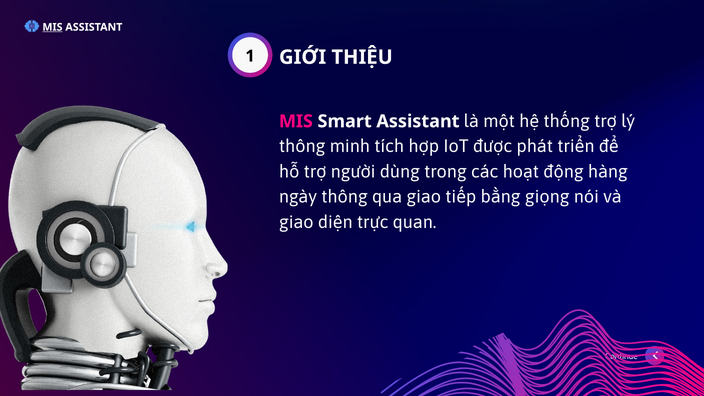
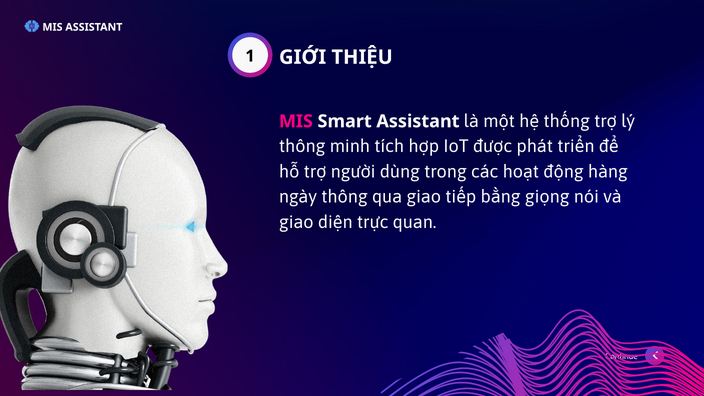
MIS at (52, 27) underline: present -> none
